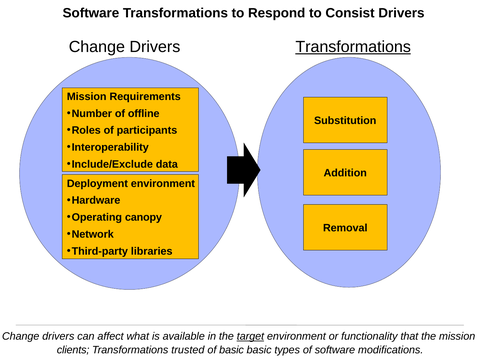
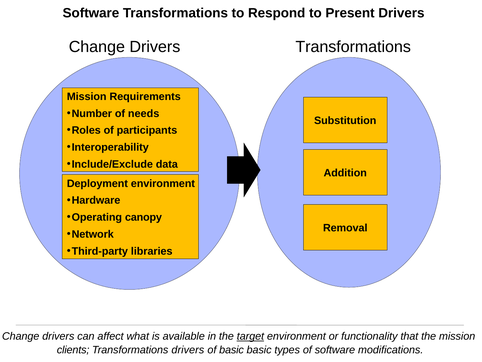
Consist: Consist -> Present
Transformations at (353, 47) underline: present -> none
offline: offline -> needs
Transformations trusted: trusted -> drivers
